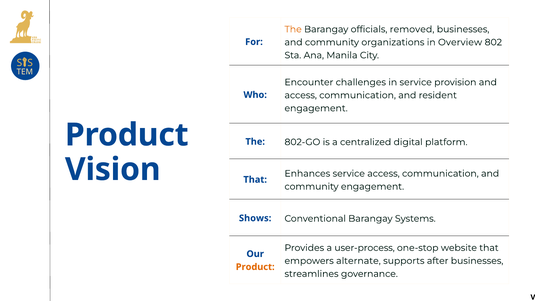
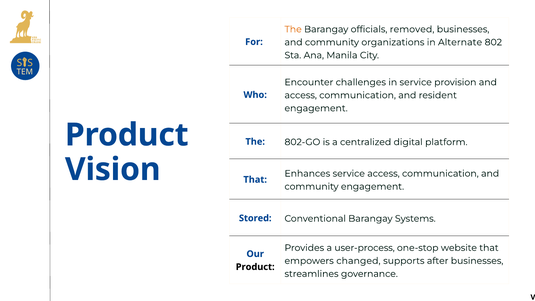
Overview: Overview -> Alternate
Shows: Shows -> Stored
alternate: alternate -> changed
Product at (255, 267) colour: orange -> black
